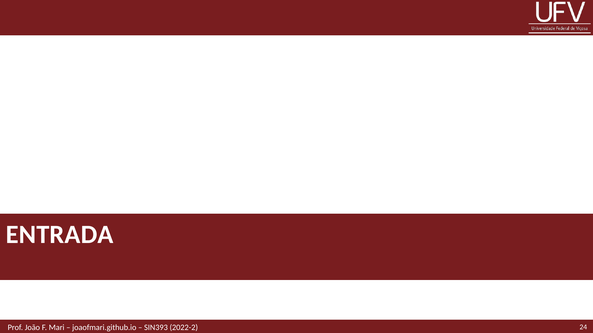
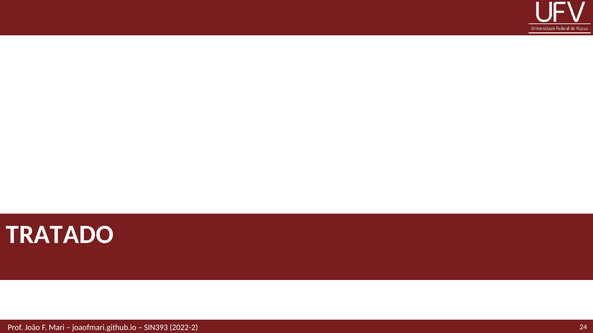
ENTRADA: ENTRADA -> TRATADO
